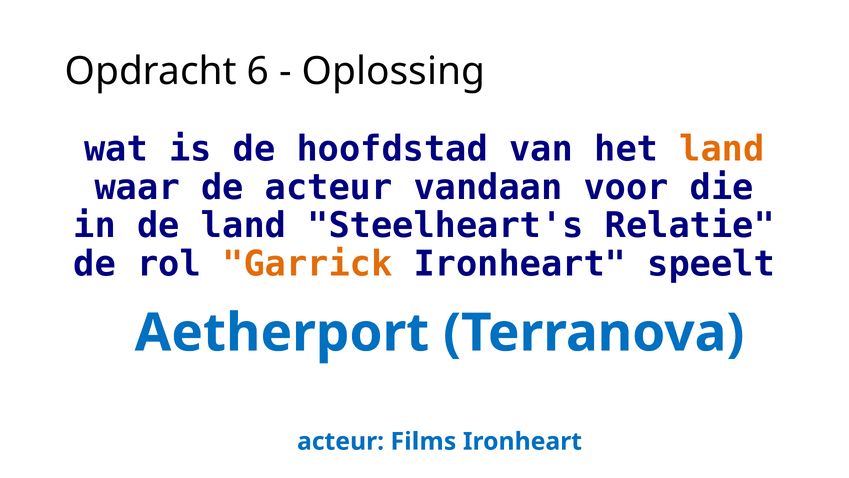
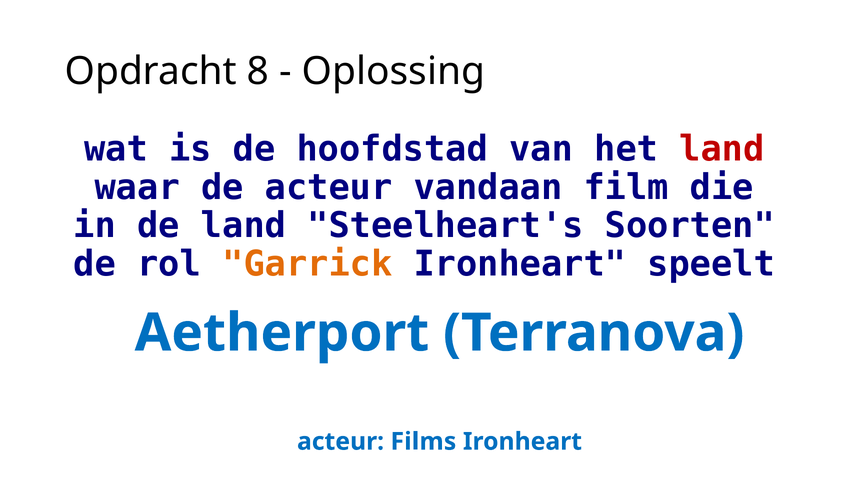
6: 6 -> 8
land at (722, 149) colour: orange -> red
voor: voor -> film
Relatie: Relatie -> Soorten
